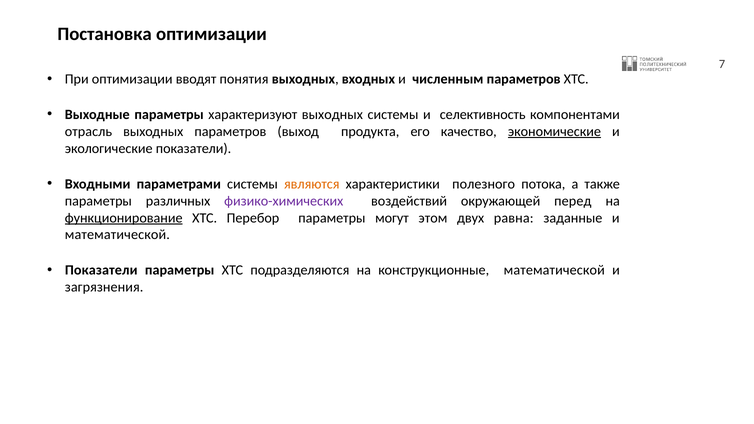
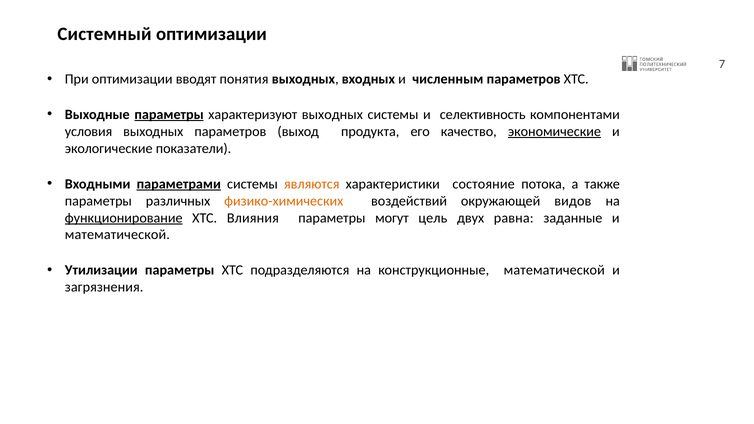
Постановка: Постановка -> Системный
параметры at (169, 115) underline: none -> present
отрасль: отрасль -> условия
параметрами underline: none -> present
полезного: полезного -> состояние
физико-химических colour: purple -> orange
перед: перед -> видов
Перебор: Перебор -> Влияния
этом: этом -> цель
Показатели at (101, 270): Показатели -> Утилизации
